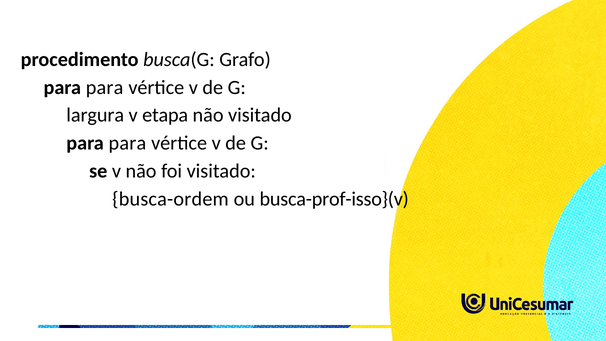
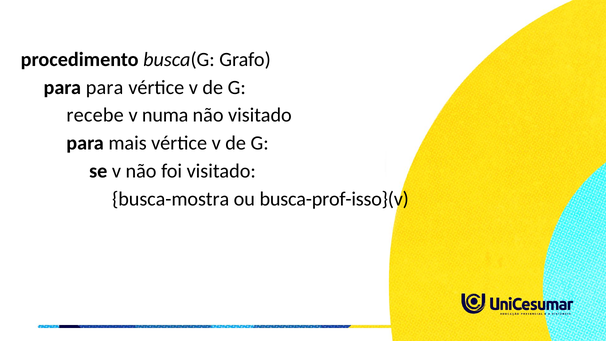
largura: largura -> recebe
etapa: etapa -> numa
para at (127, 143): para -> mais
busca-ordem: busca-ordem -> busca-mostra
